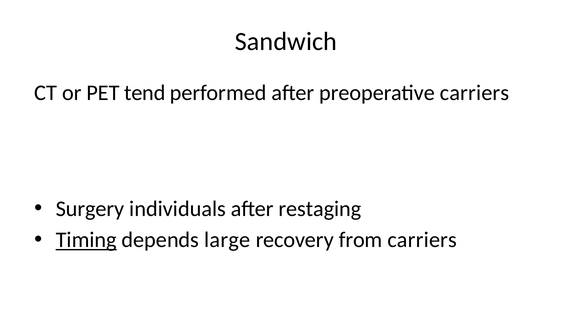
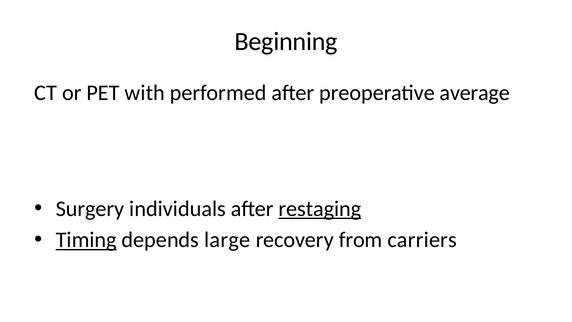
Sandwich: Sandwich -> Beginning
tend: tend -> with
preoperative carriers: carriers -> average
restaging underline: none -> present
